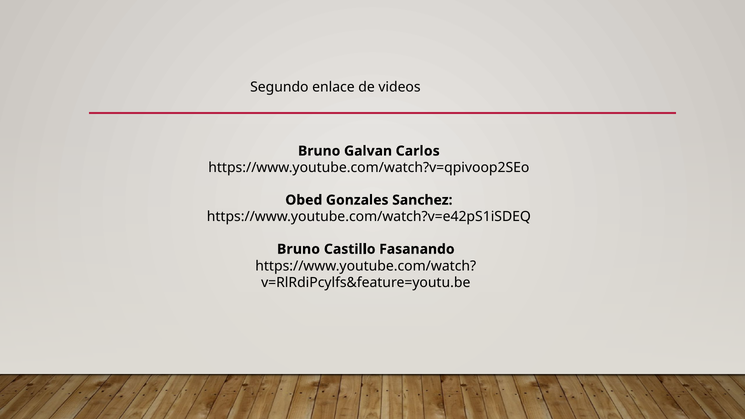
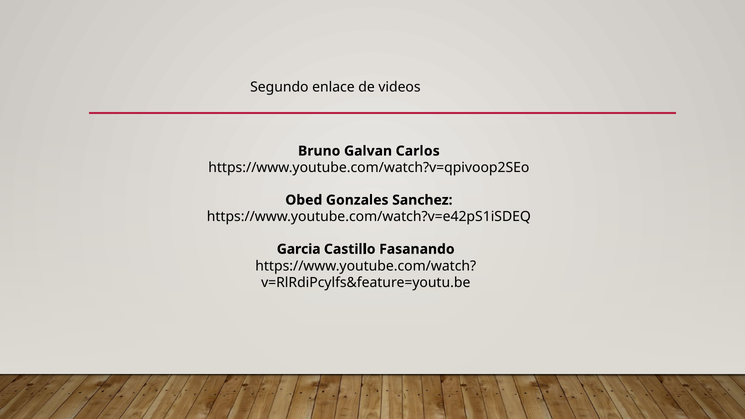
Bruno at (299, 249): Bruno -> Garcia
